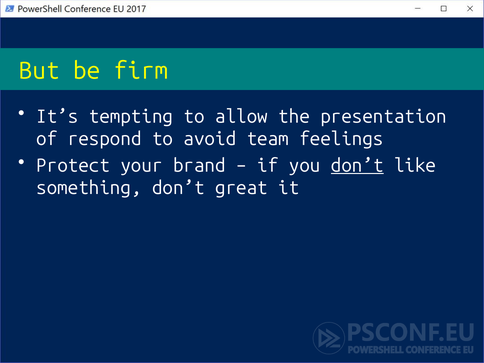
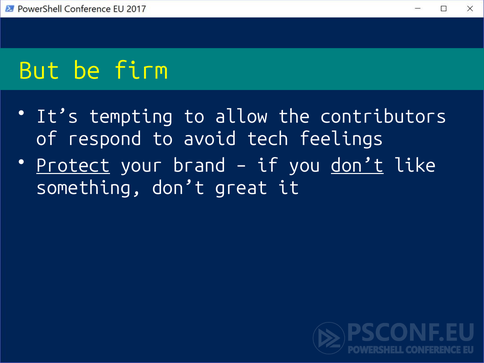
presentation: presentation -> contributors
team: team -> tech
Protect underline: none -> present
